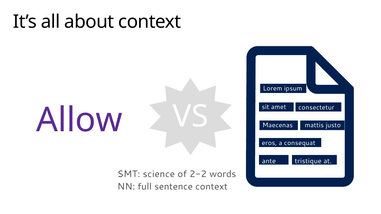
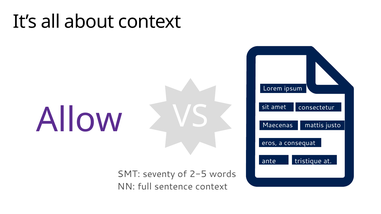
science: science -> seventy
2-2: 2-2 -> 2-5
